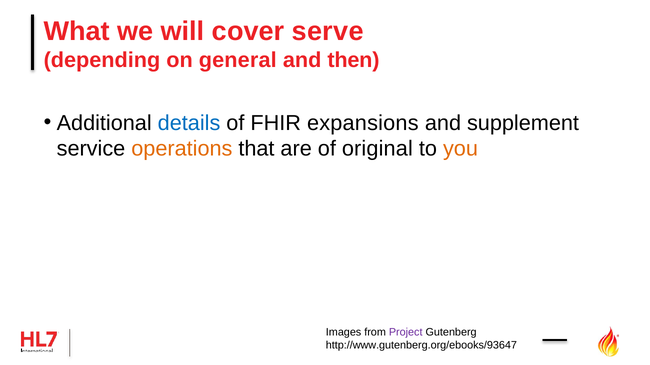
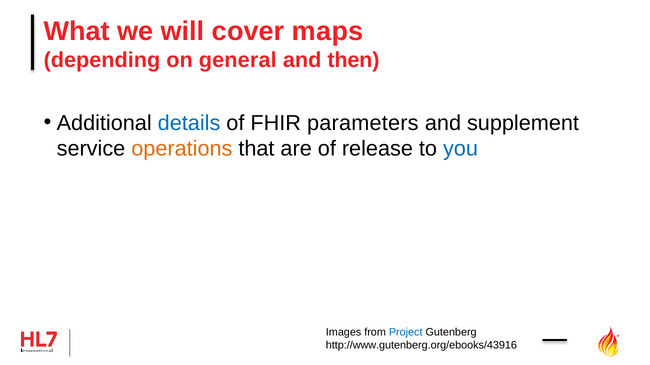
serve: serve -> maps
expansions: expansions -> parameters
original: original -> release
you colour: orange -> blue
Project colour: purple -> blue
http://www.gutenberg.org/ebooks/93647: http://www.gutenberg.org/ebooks/93647 -> http://www.gutenberg.org/ebooks/43916
